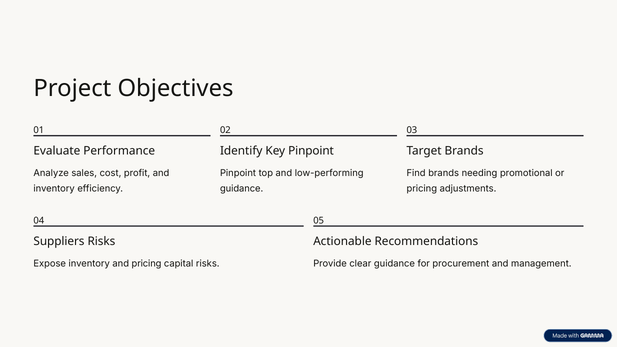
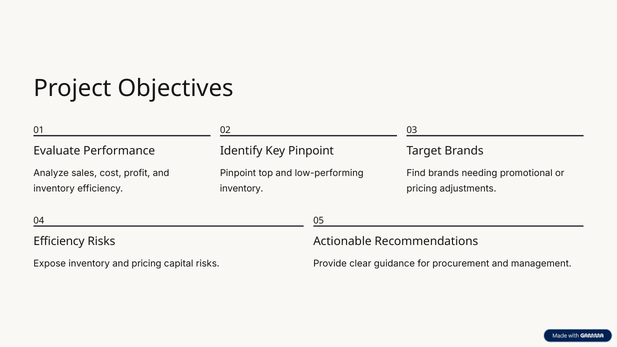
guidance at (242, 189): guidance -> inventory
Suppliers at (59, 241): Suppliers -> Efficiency
